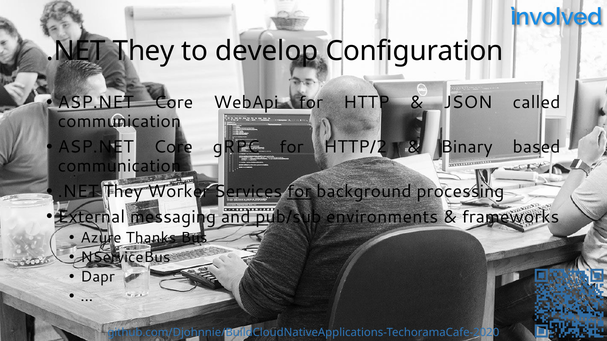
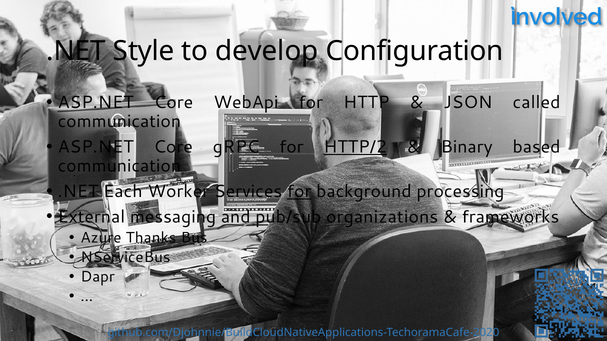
They at (144, 51): They -> Style
HTTP/2 underline: none -> present
They at (123, 192): They -> Each
environments: environments -> organizations
